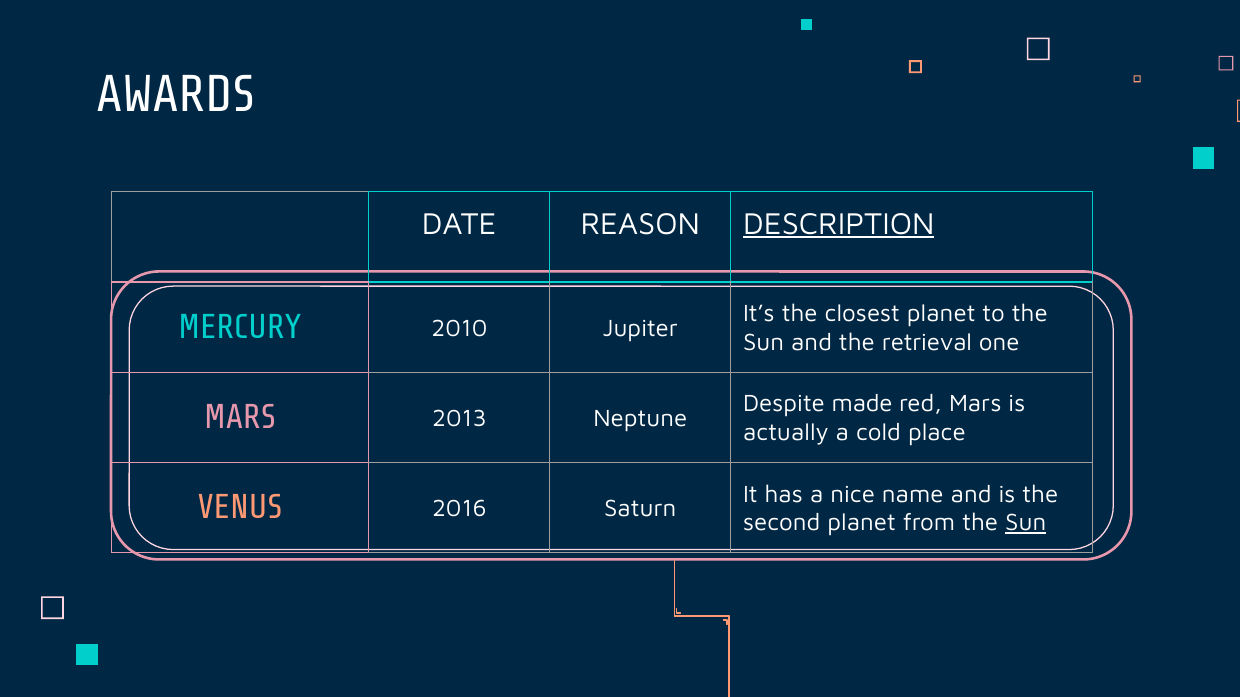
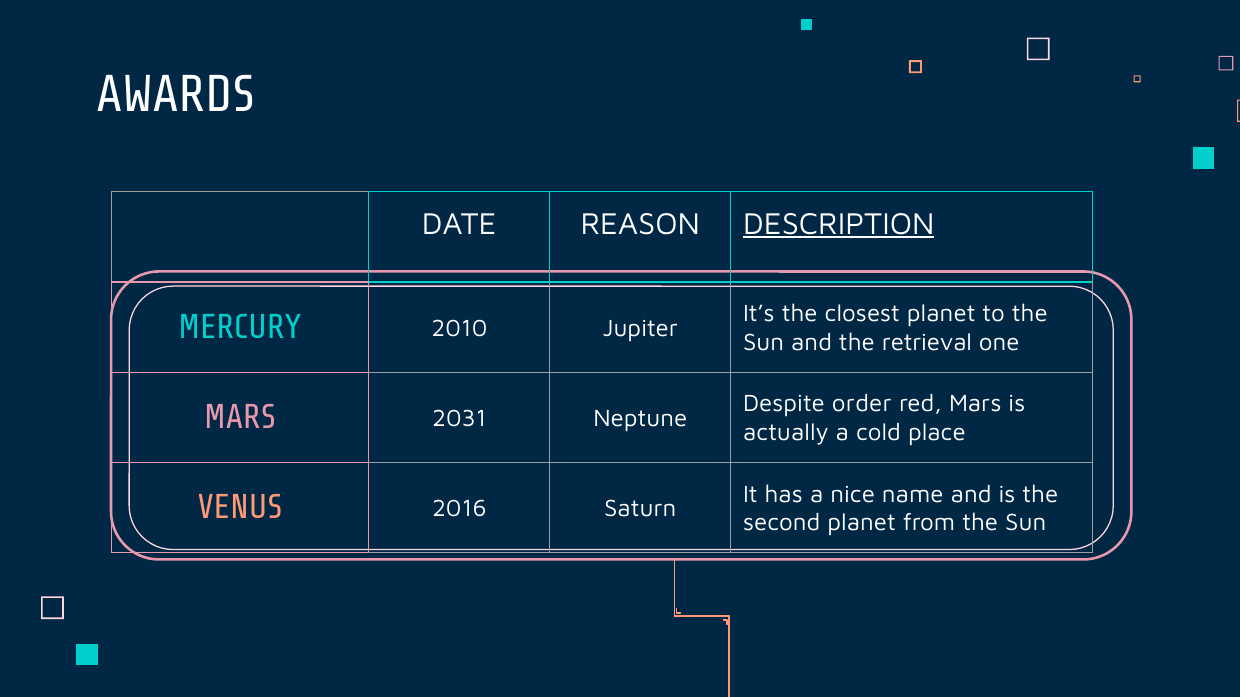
made: made -> order
2013: 2013 -> 2031
Sun at (1026, 523) underline: present -> none
